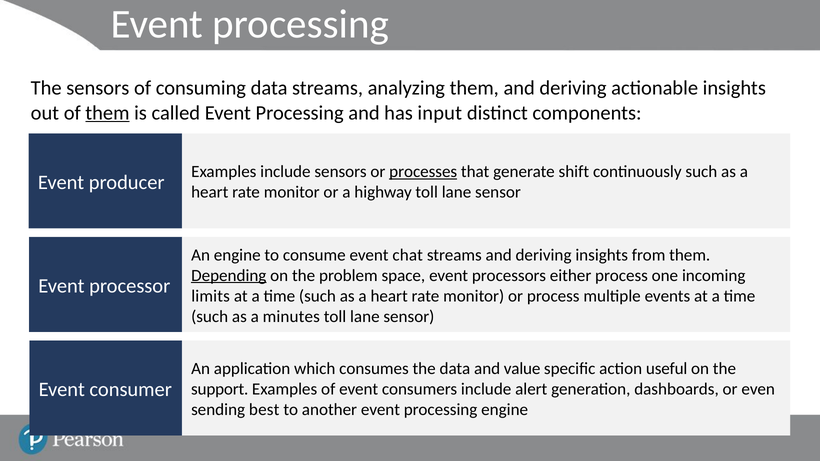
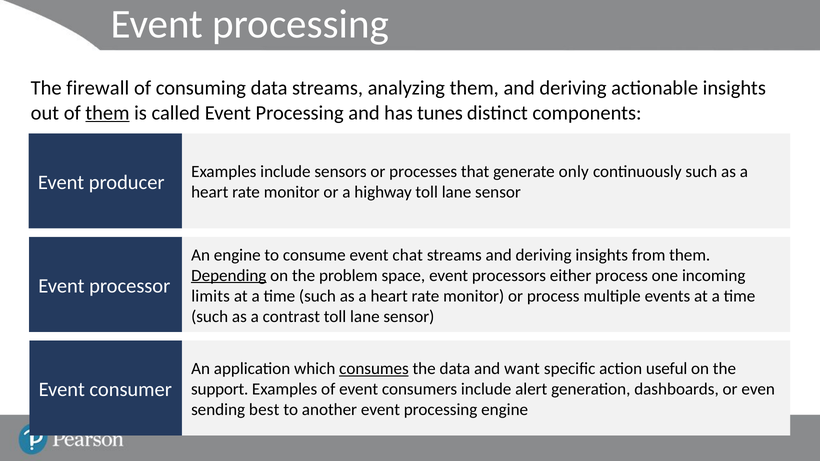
The sensors: sensors -> firewall
input: input -> tunes
processes underline: present -> none
shift: shift -> only
minutes: minutes -> contrast
consumes underline: none -> present
value: value -> want
